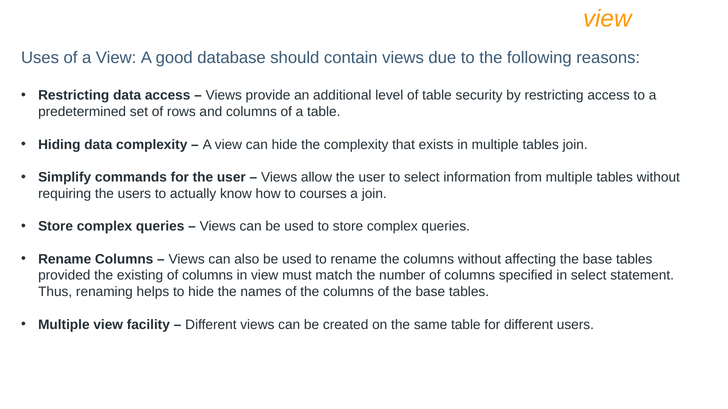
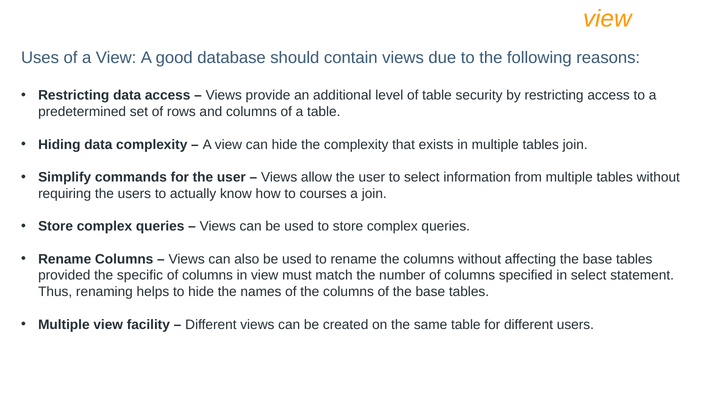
existing: existing -> specific
